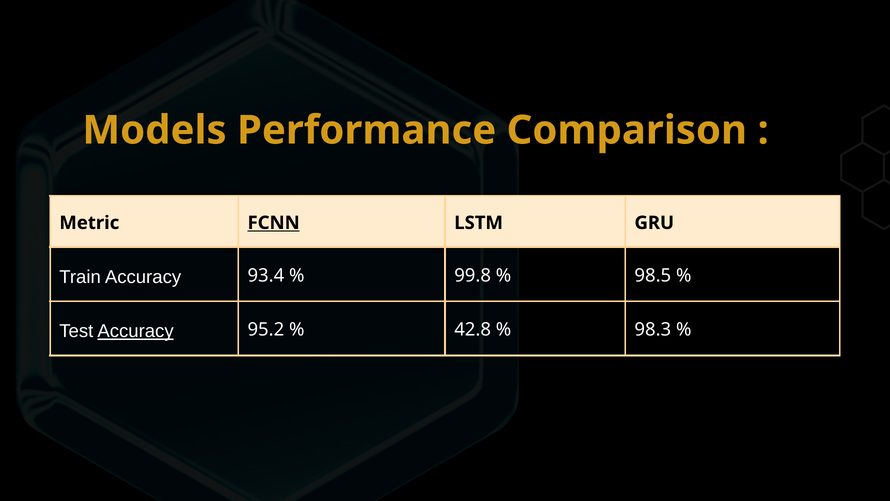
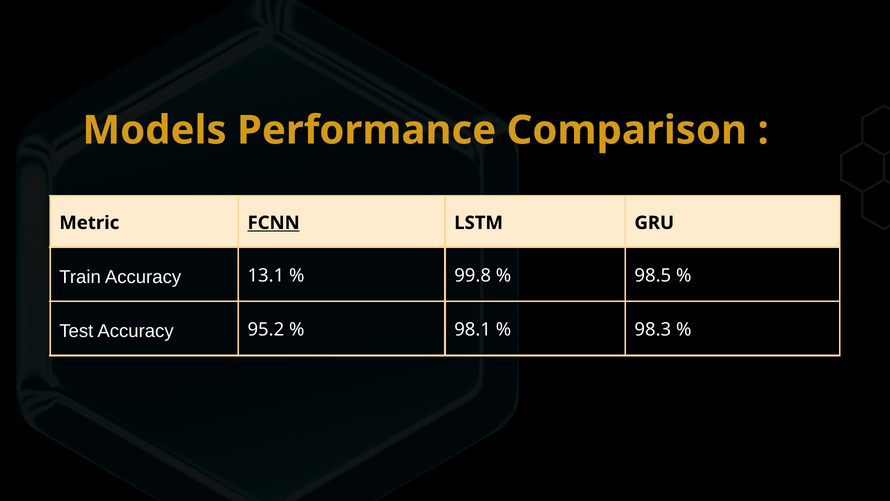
93.4: 93.4 -> 13.1
Accuracy at (136, 331) underline: present -> none
42.8: 42.8 -> 98.1
